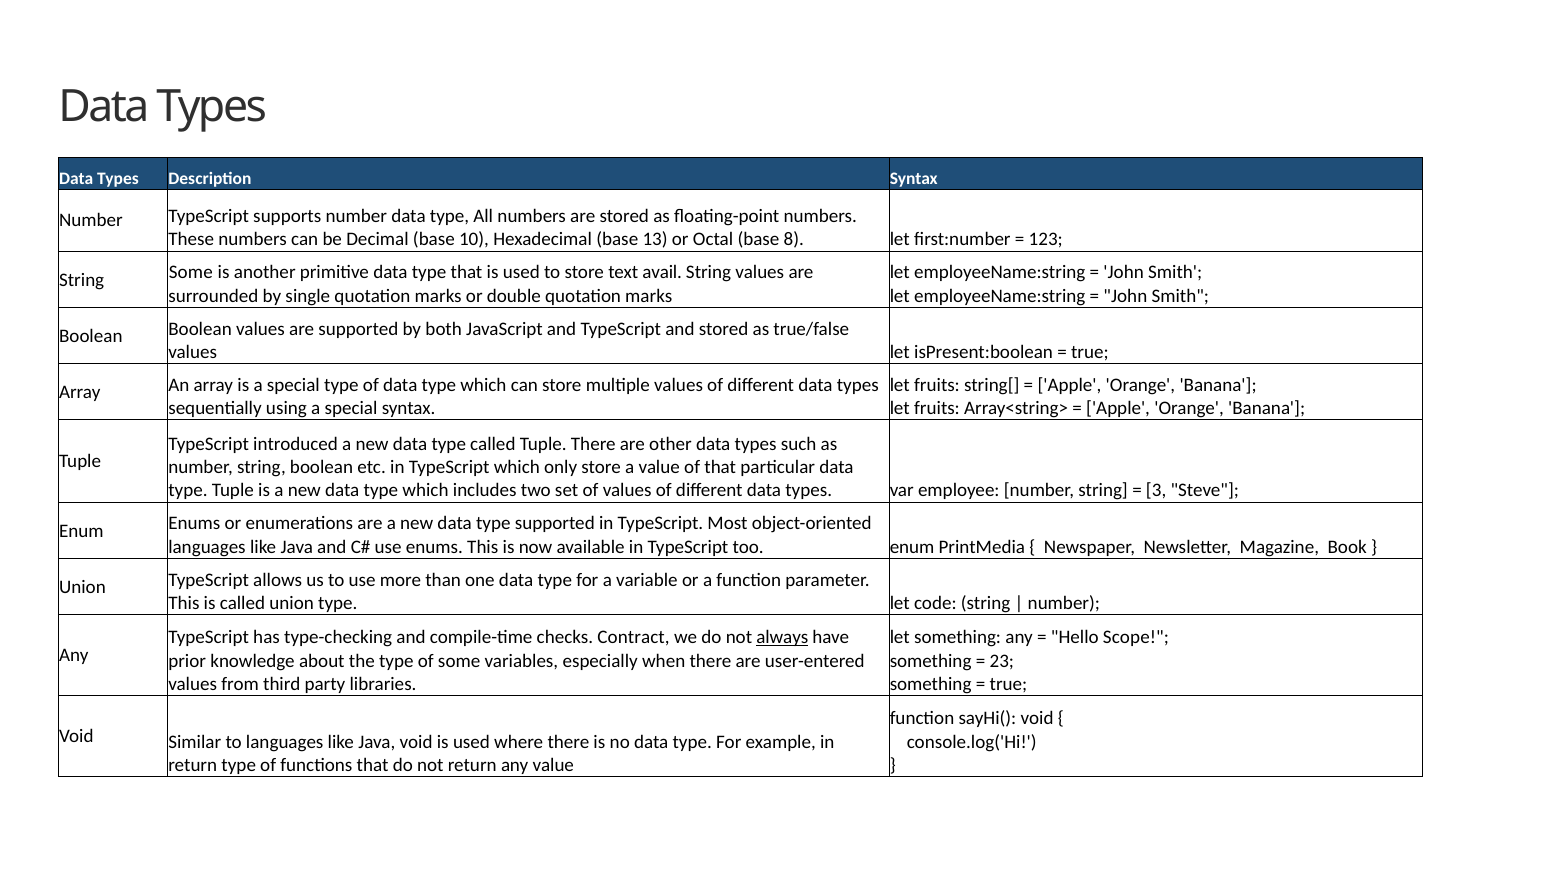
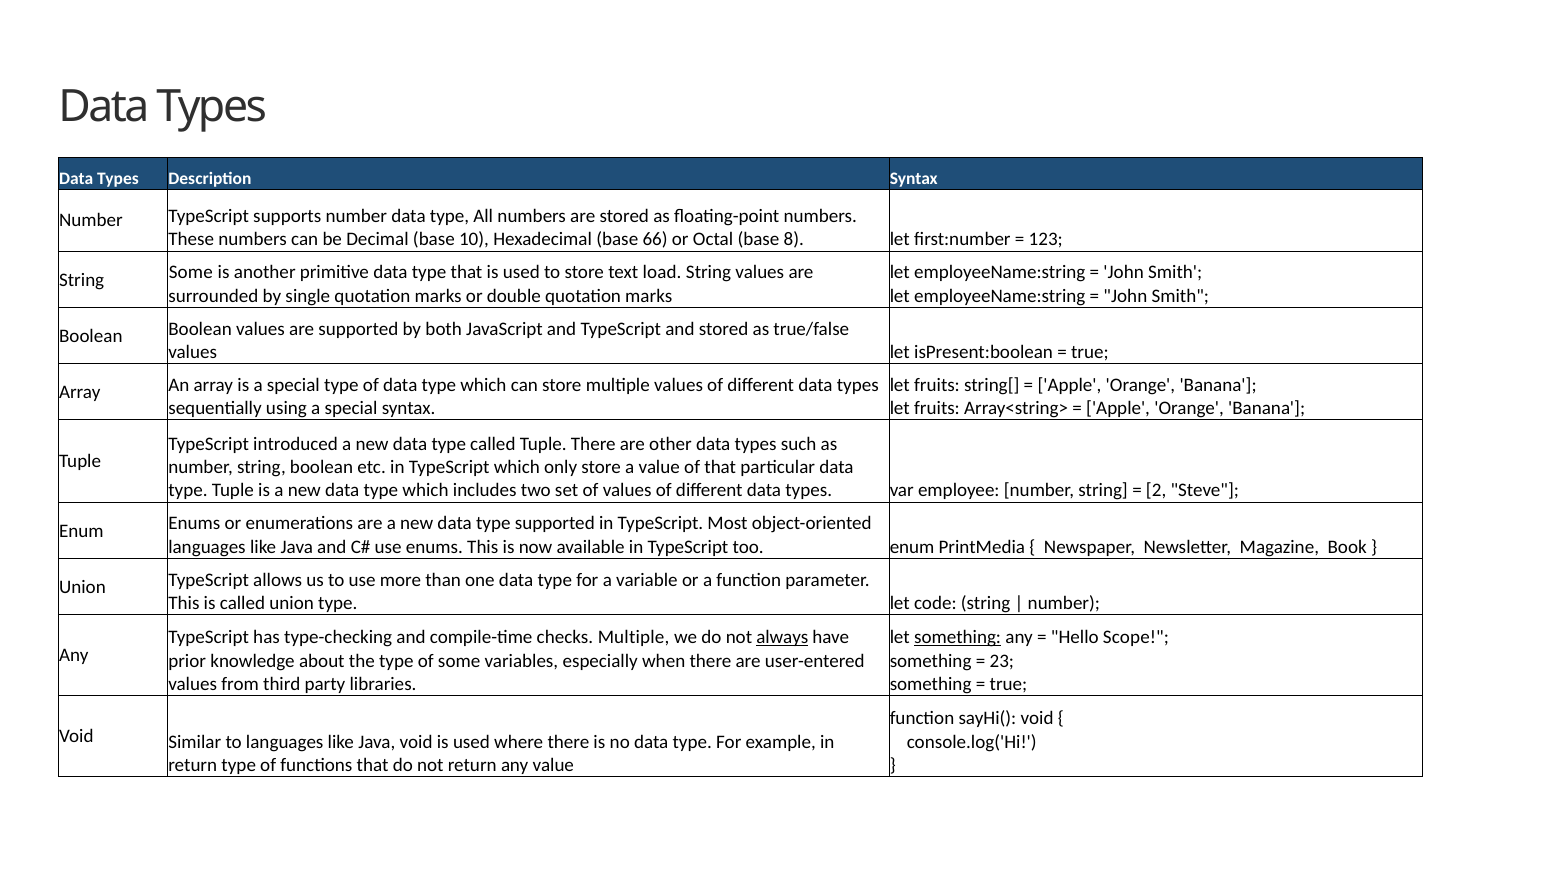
13: 13 -> 66
avail: avail -> load
3: 3 -> 2
checks Contract: Contract -> Multiple
something at (958, 638) underline: none -> present
